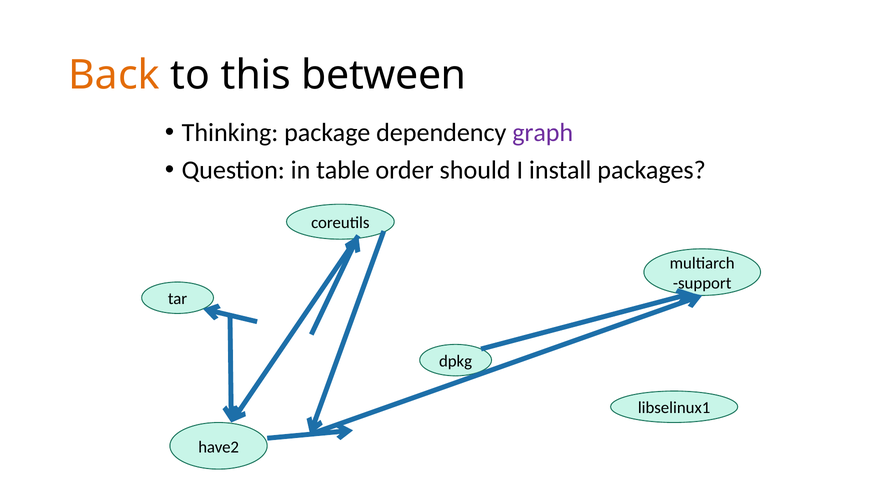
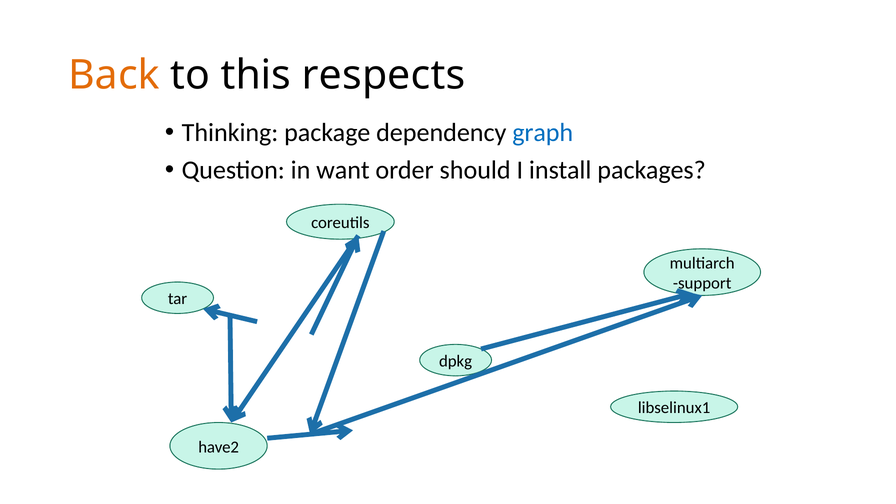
between: between -> respects
graph colour: purple -> blue
table: table -> want
